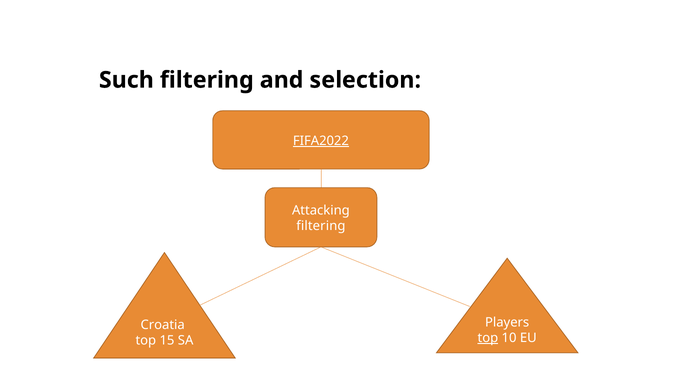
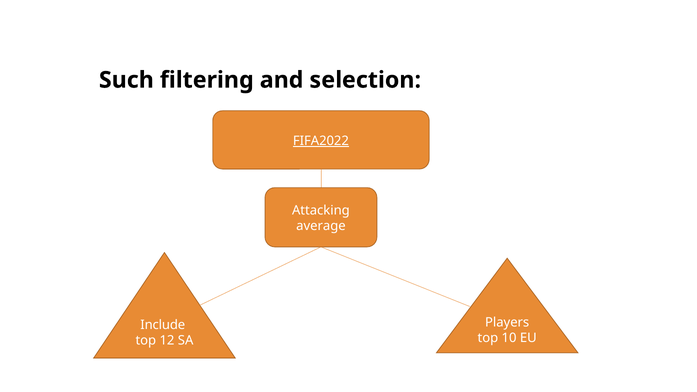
filtering at (321, 226): filtering -> average
Croatia: Croatia -> Include
top at (488, 338) underline: present -> none
15: 15 -> 12
